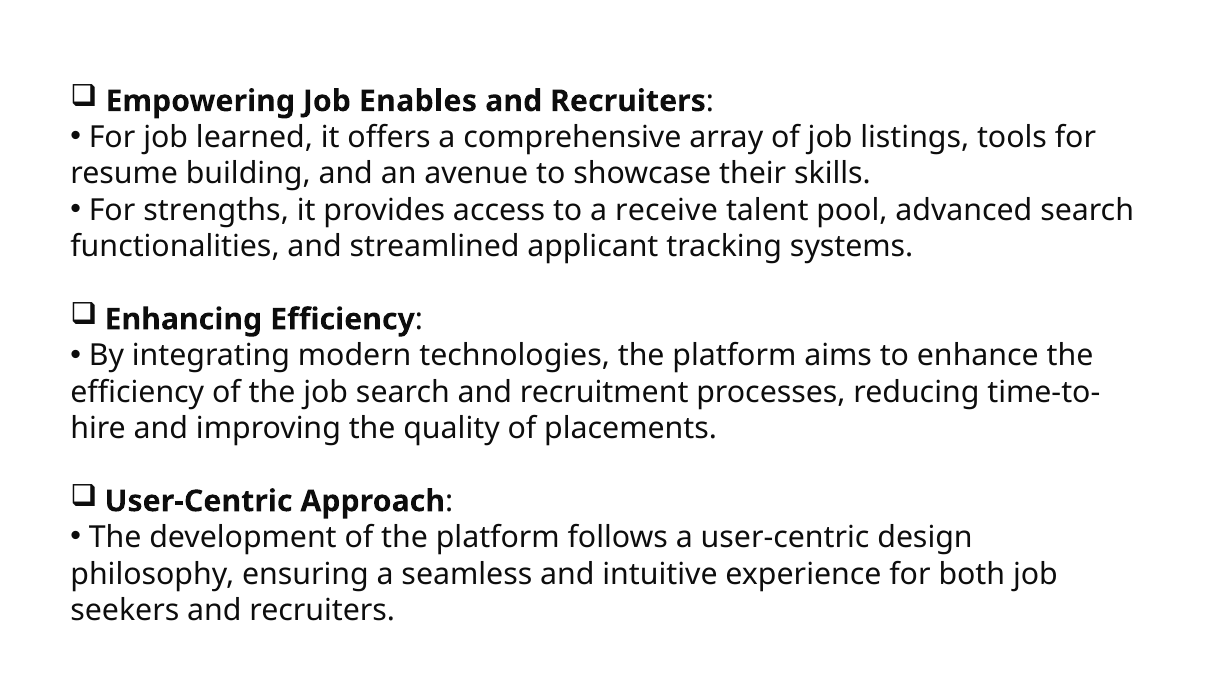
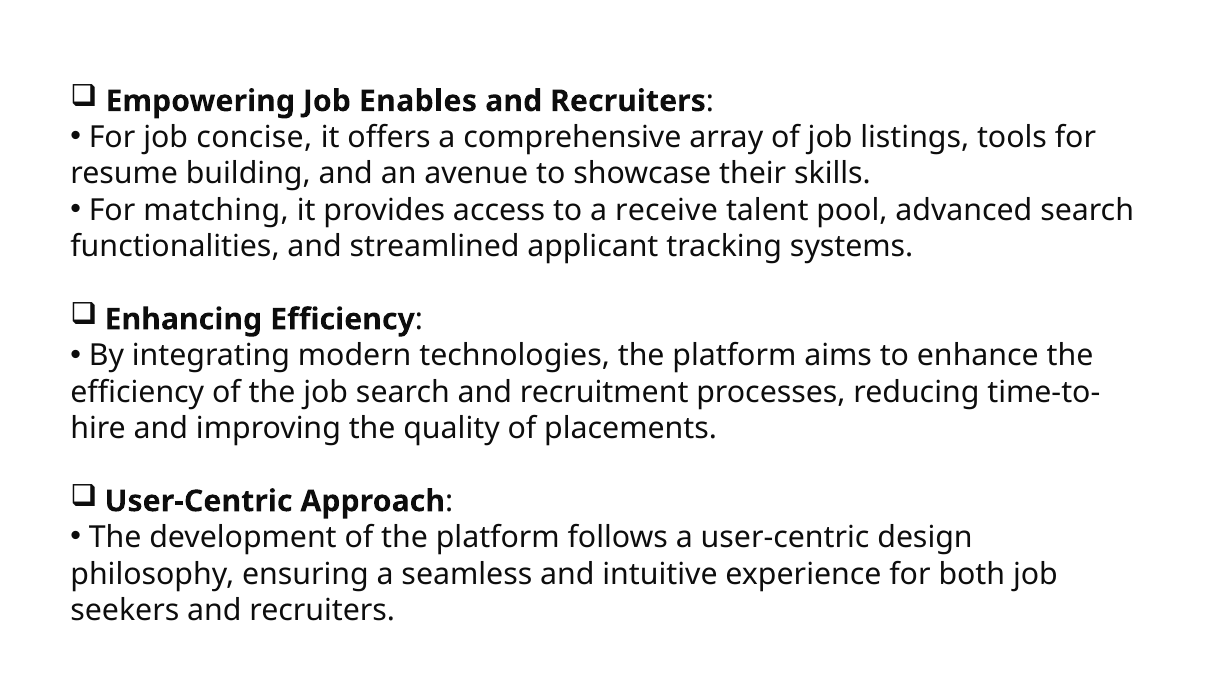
learned: learned -> concise
strengths: strengths -> matching
